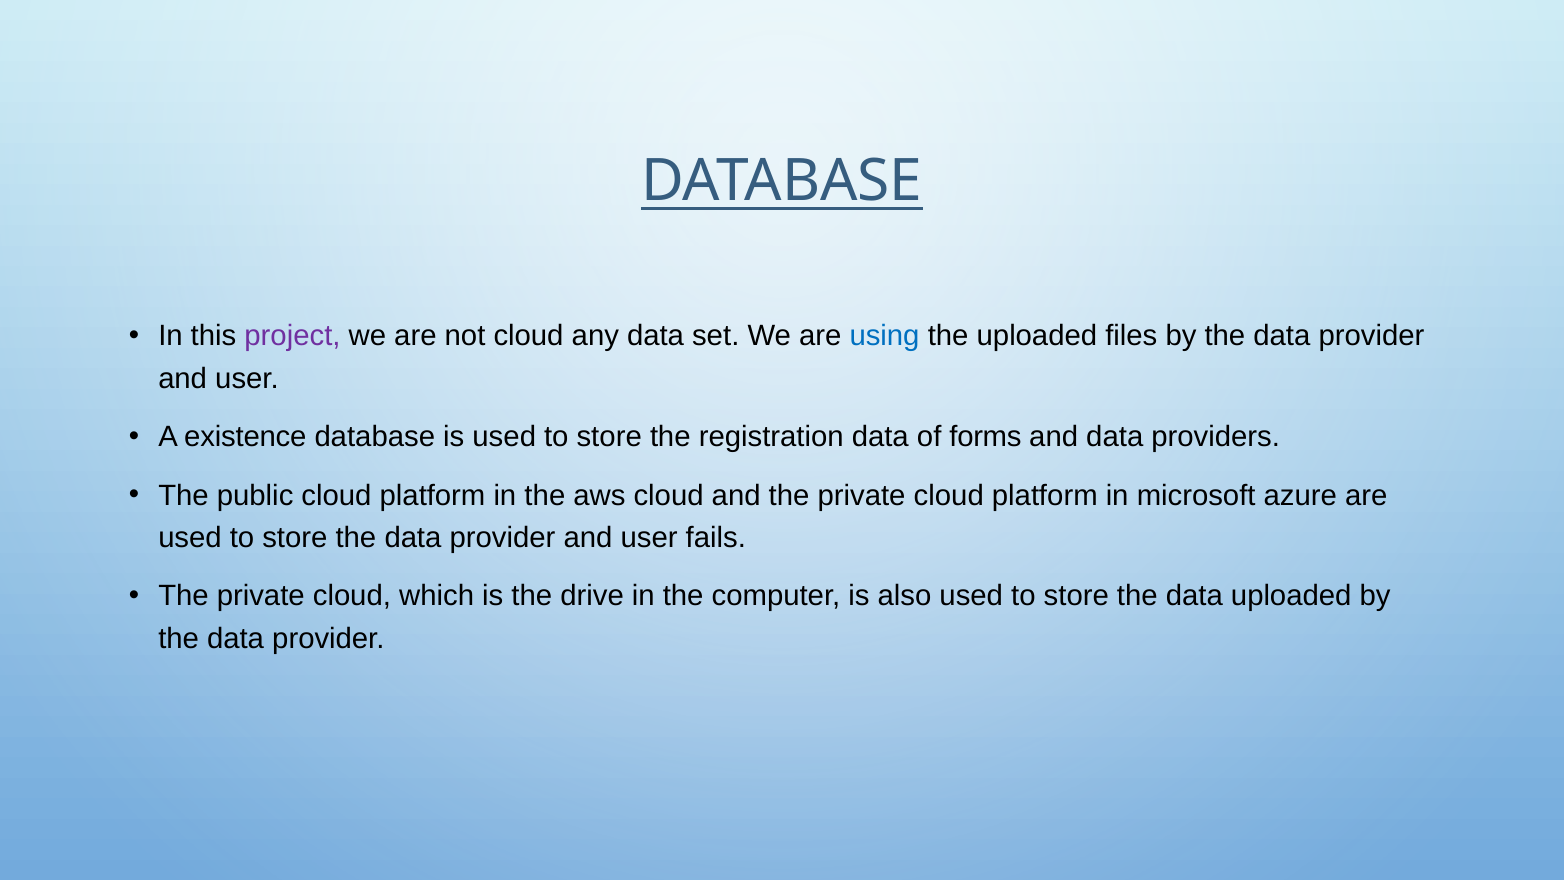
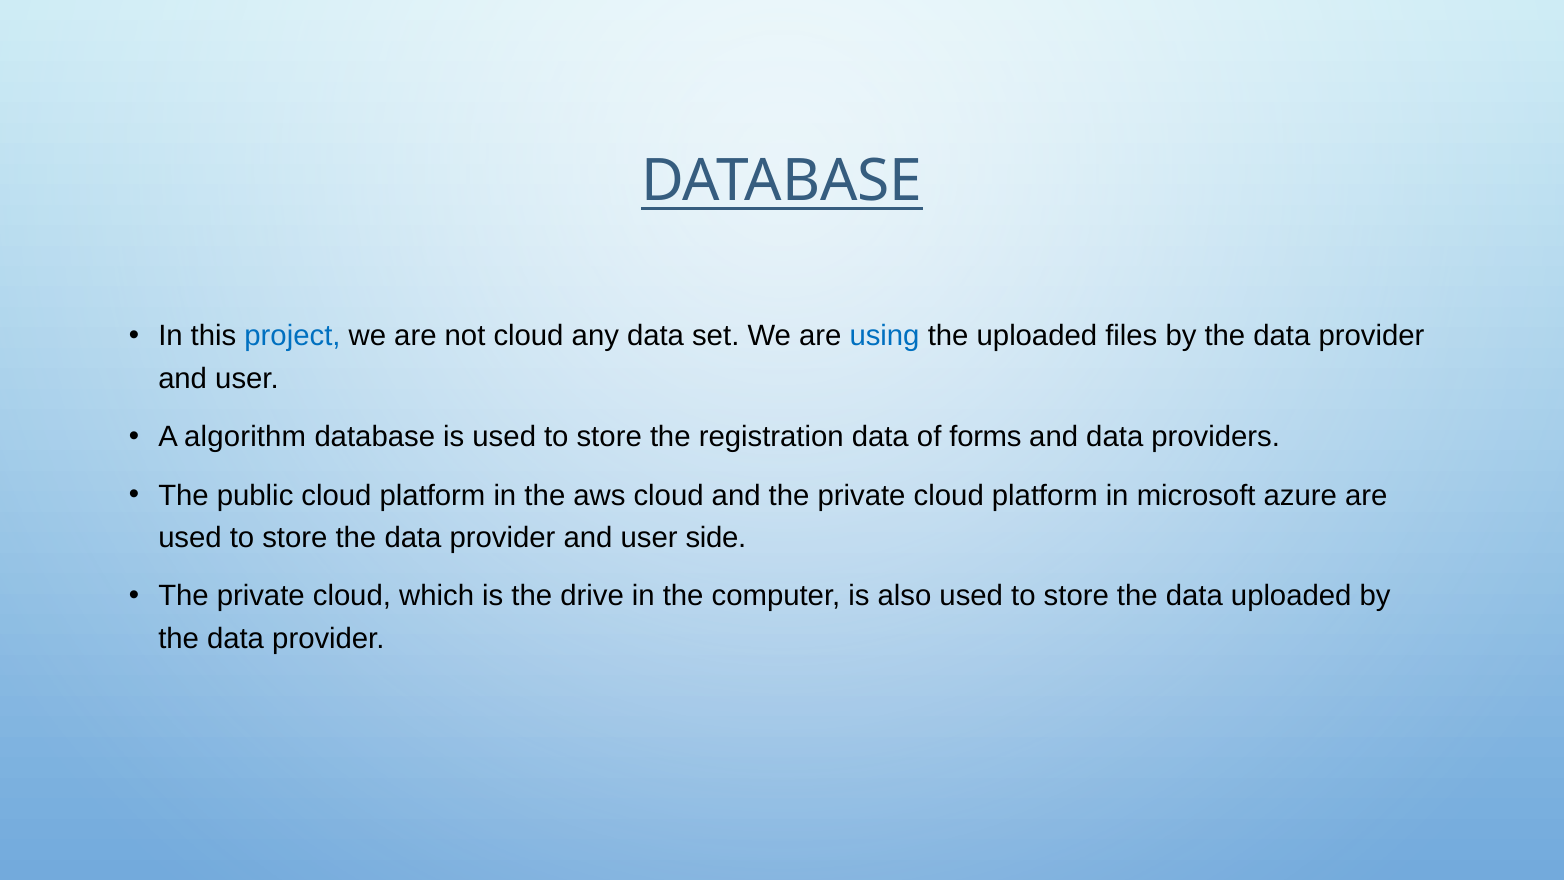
project colour: purple -> blue
existence: existence -> algorithm
fails: fails -> side
